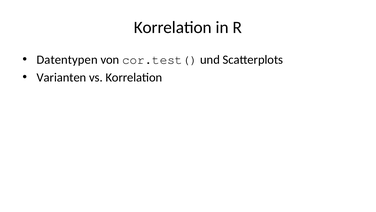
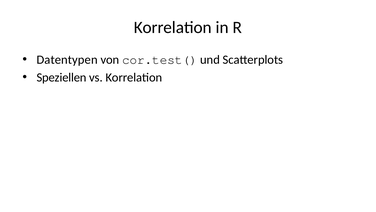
Varianten: Varianten -> Speziellen
